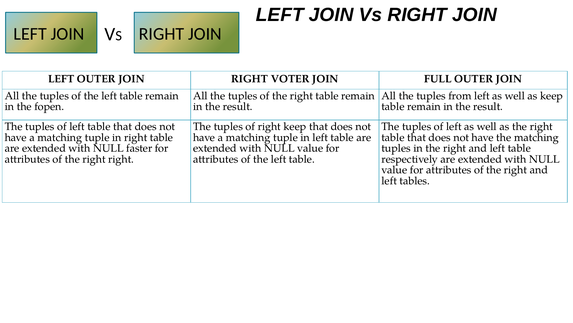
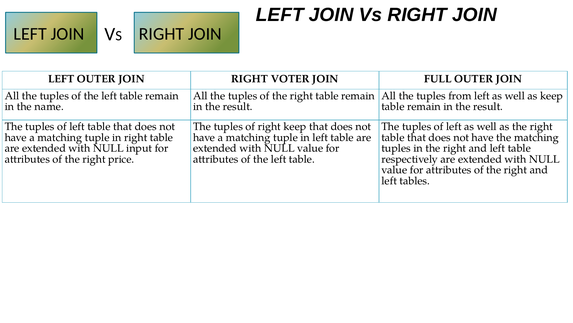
fopen: fopen -> name
faster: faster -> input
right right: right -> price
